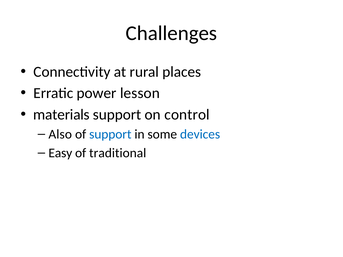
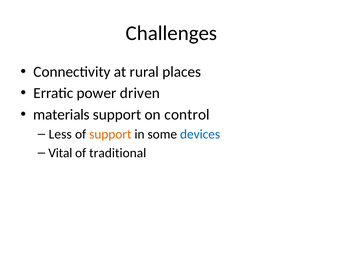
lesson: lesson -> driven
Also: Also -> Less
support at (110, 134) colour: blue -> orange
Easy: Easy -> Vital
